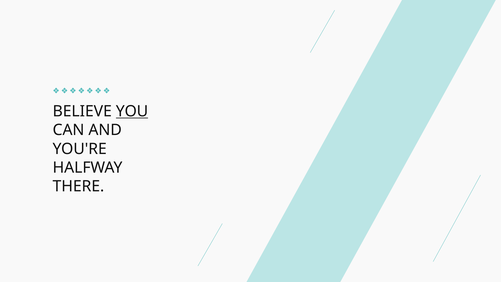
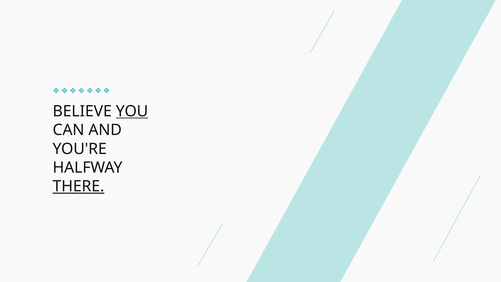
THERE underline: none -> present
